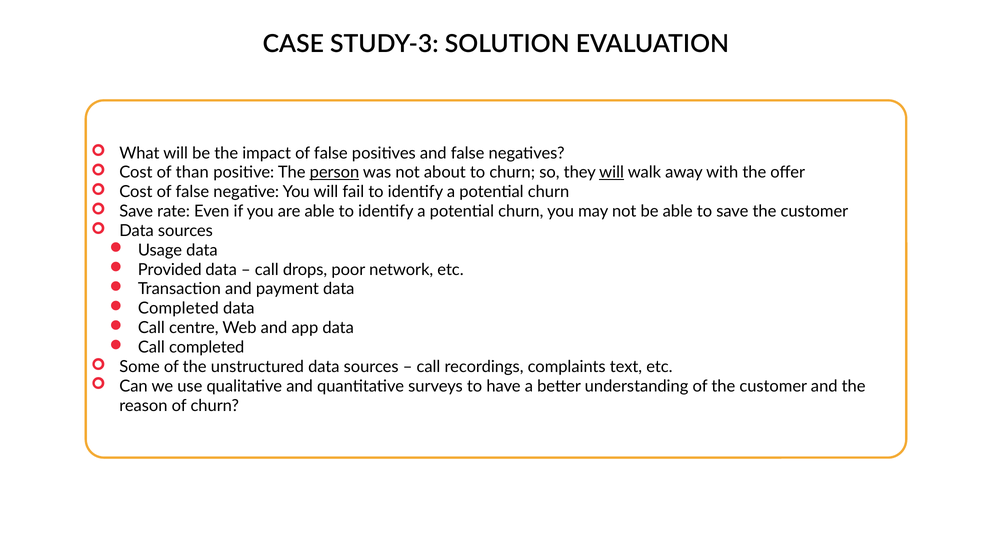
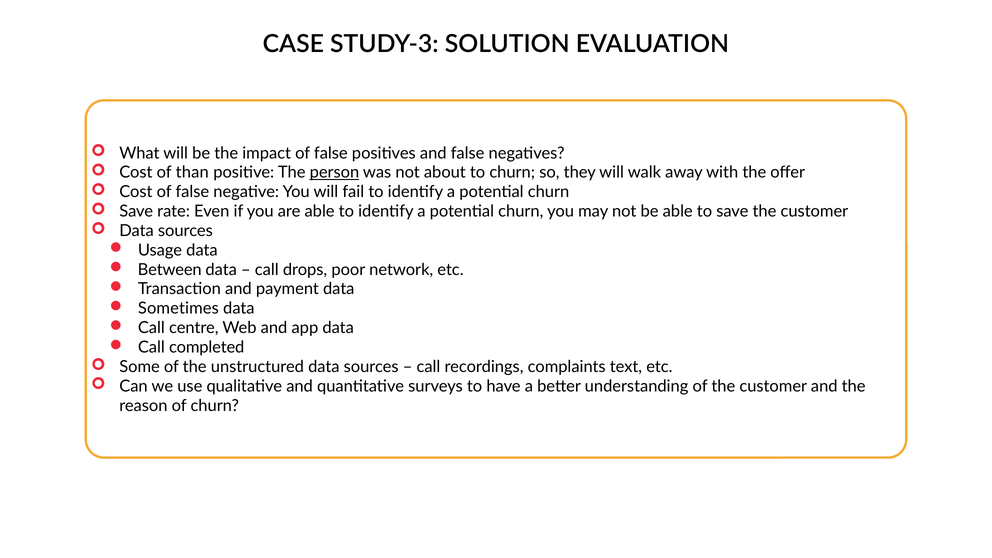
will at (612, 173) underline: present -> none
Provided: Provided -> Between
Completed at (178, 308): Completed -> Sometimes
